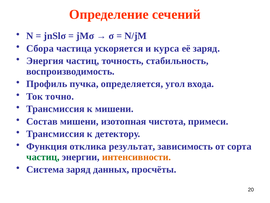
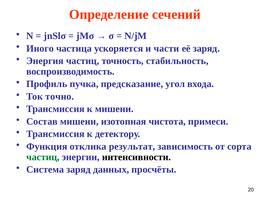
Сбора: Сбора -> Иного
курса: курса -> части
определяется: определяется -> предсказание
интенсивности colour: orange -> black
